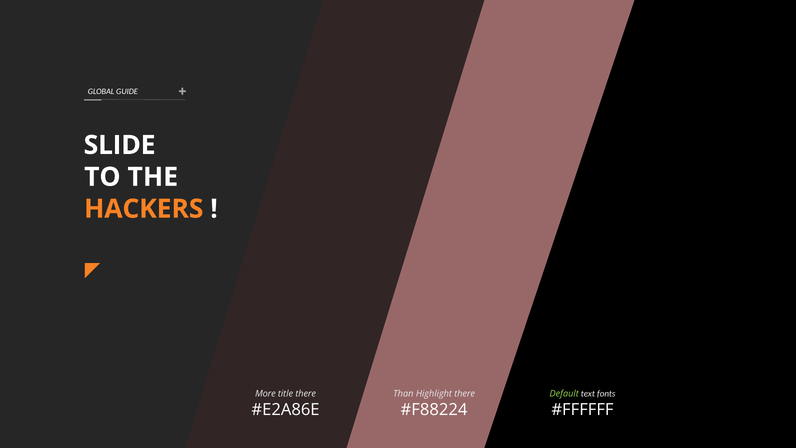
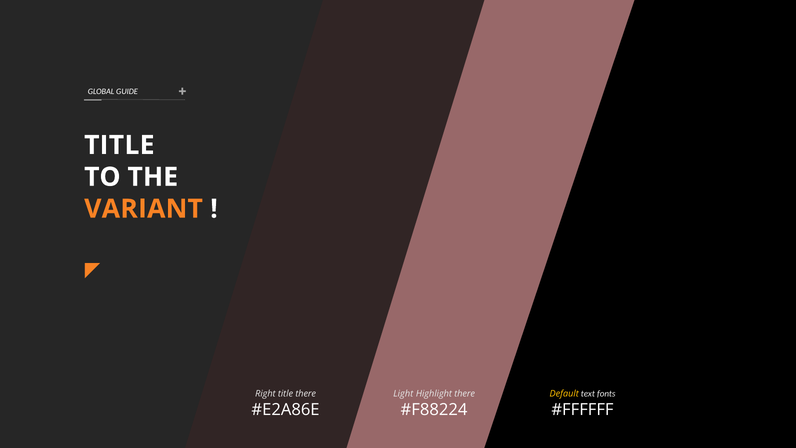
SLIDE at (120, 145): SLIDE -> TITLE
HACKERS: HACKERS -> VARIANT
More: More -> Right
Default colour: light green -> yellow
Than: Than -> Light
